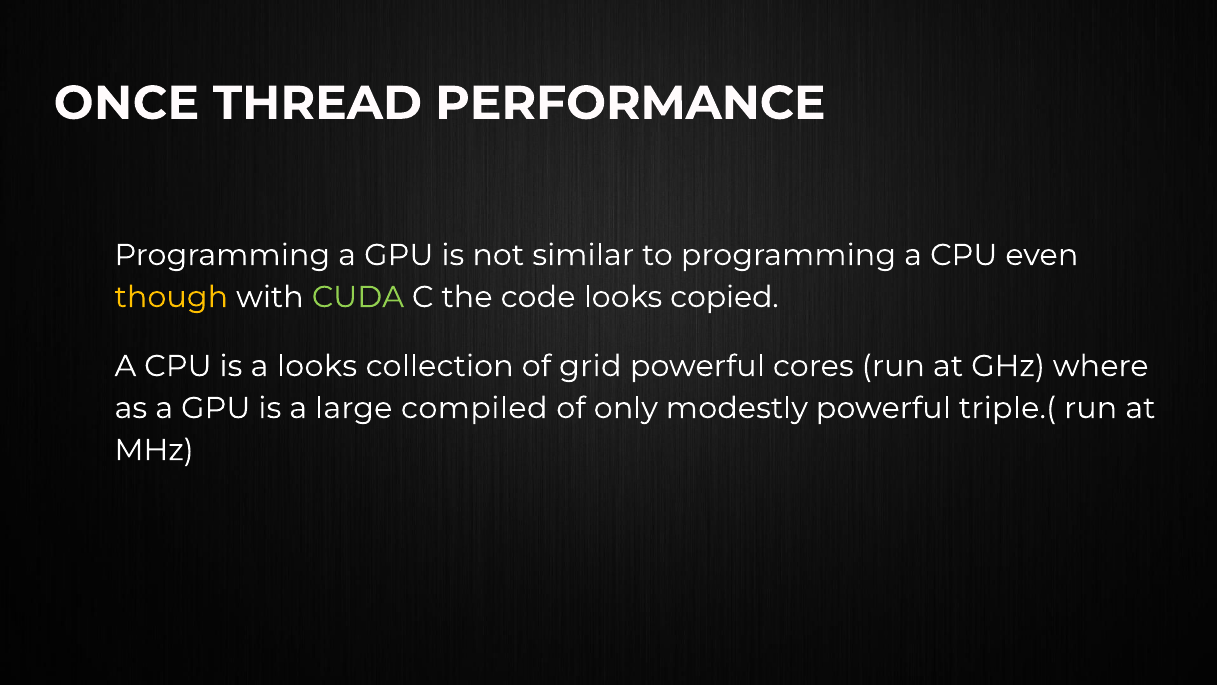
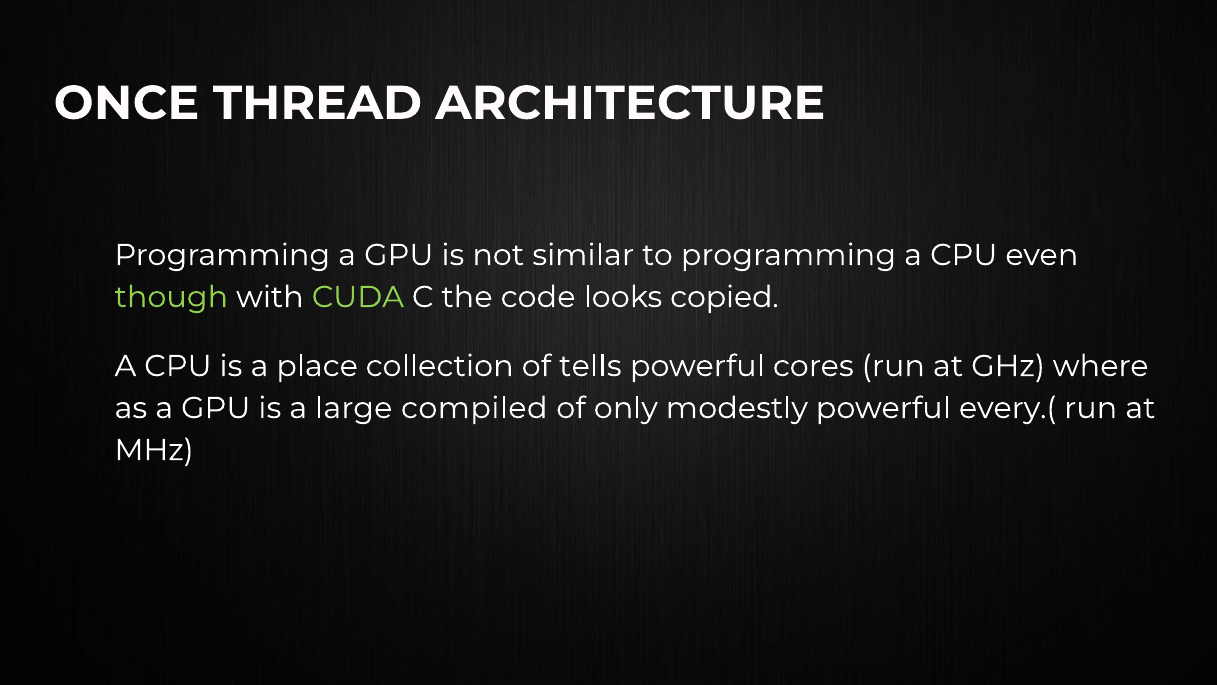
PERFORMANCE: PERFORMANCE -> ARCHITECTURE
though colour: yellow -> light green
a looks: looks -> place
grid: grid -> tells
triple.(: triple.( -> every.(
